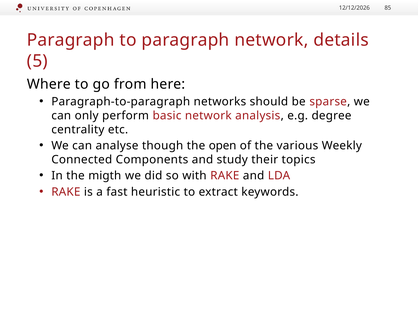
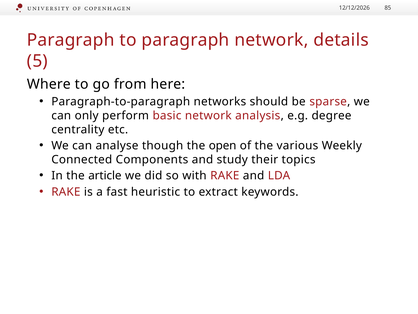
migth: migth -> article
